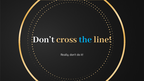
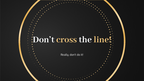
the colour: light blue -> white
